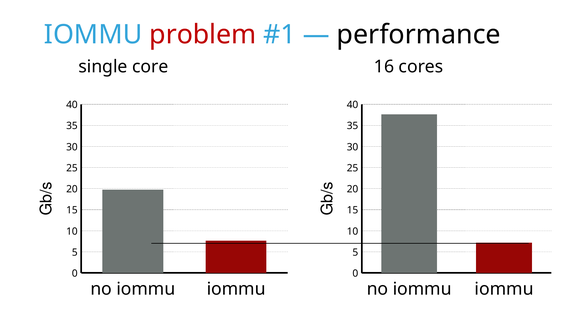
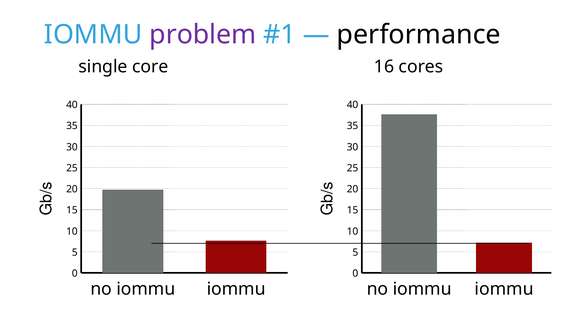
problem colour: red -> purple
